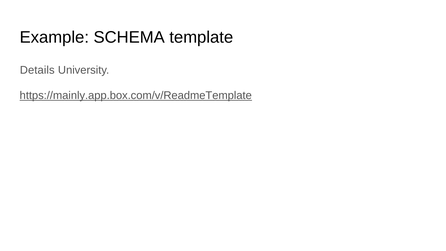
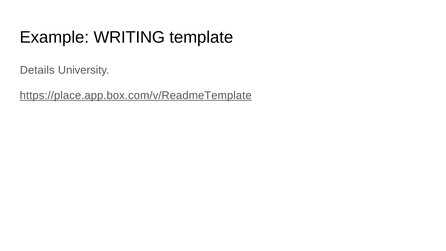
SCHEMA: SCHEMA -> WRITING
https://mainly.app.box.com/v/ReadmeTemplate: https://mainly.app.box.com/v/ReadmeTemplate -> https://place.app.box.com/v/ReadmeTemplate
